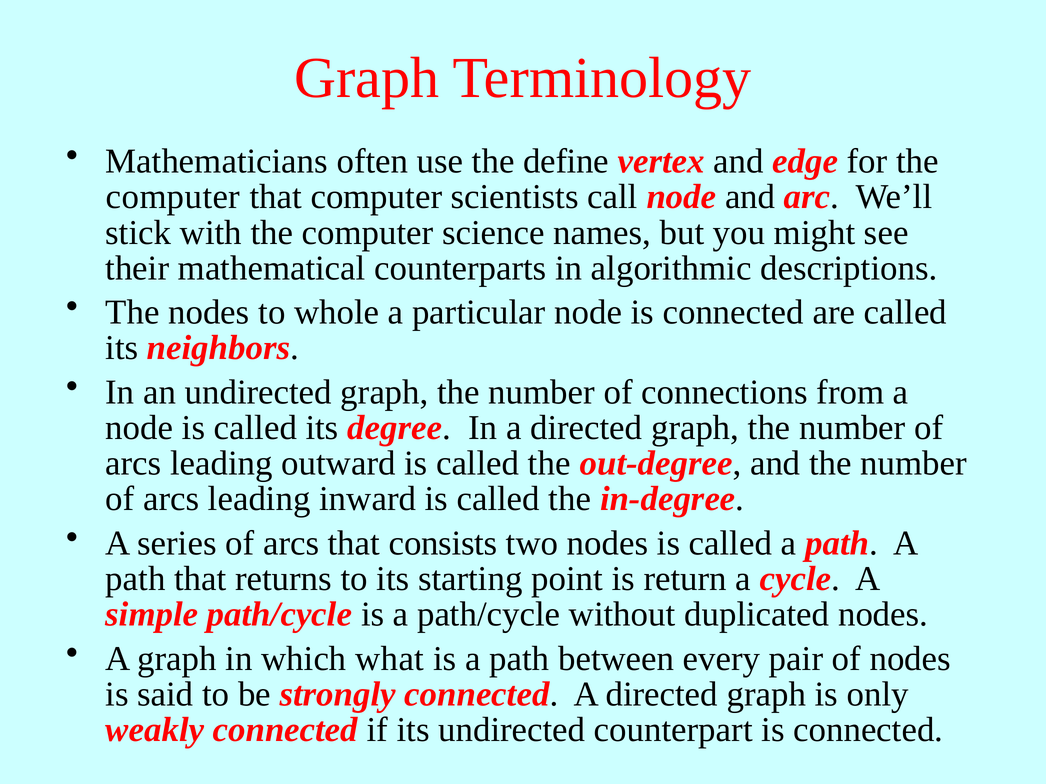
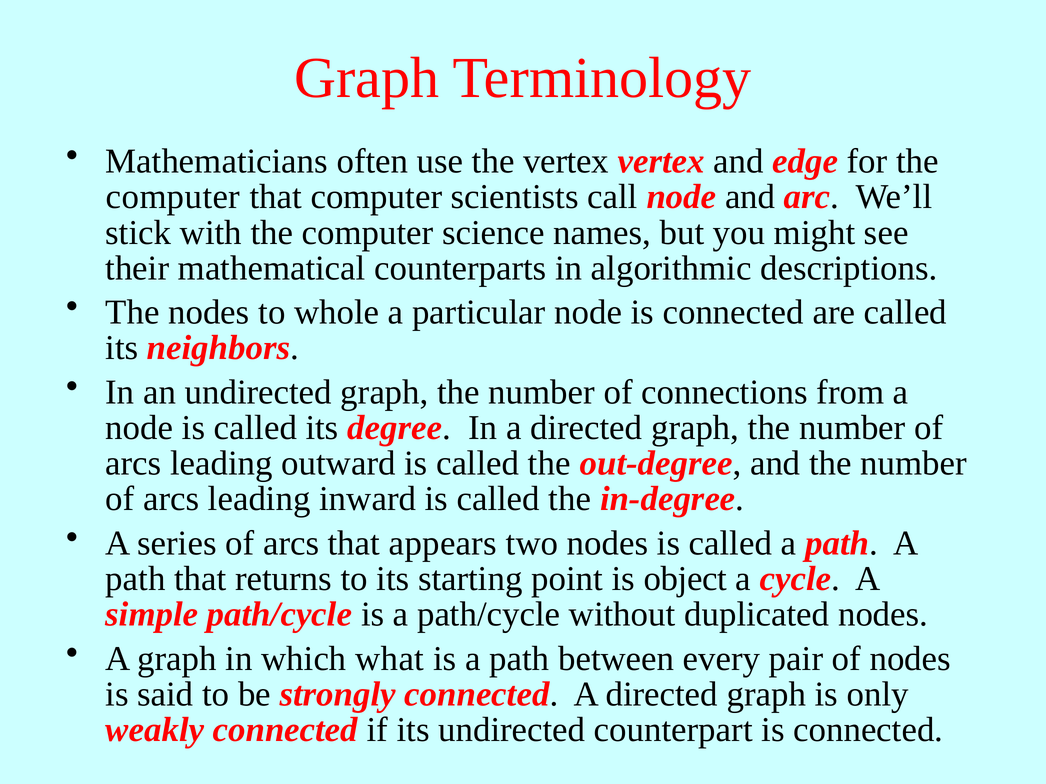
the define: define -> vertex
consists: consists -> appears
return: return -> object
